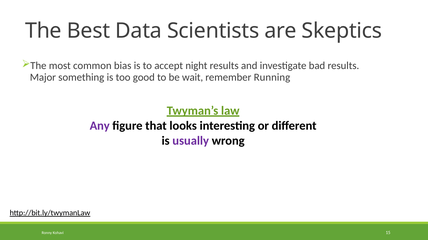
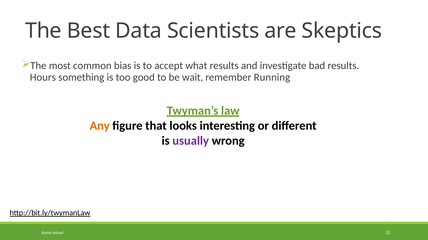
night: night -> what
Major: Major -> Hours
Any colour: purple -> orange
